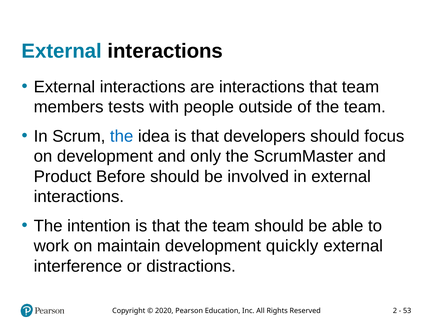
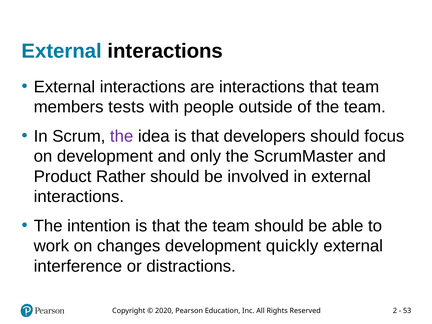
the at (122, 136) colour: blue -> purple
Before: Before -> Rather
maintain: maintain -> changes
